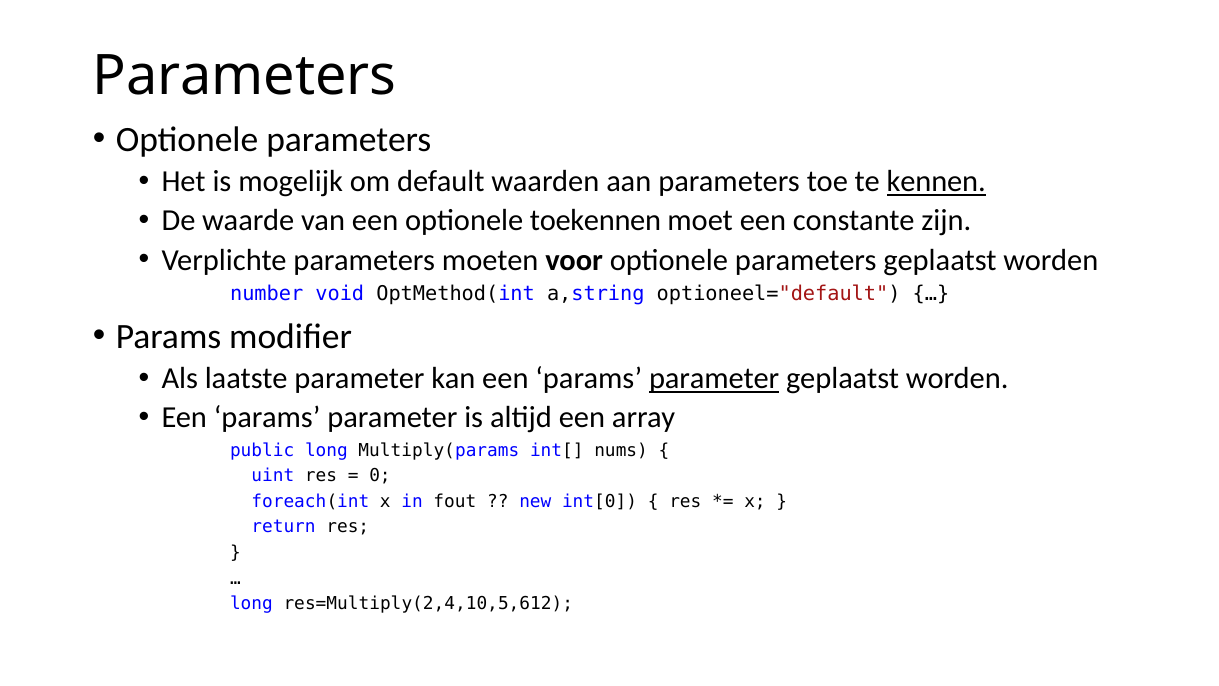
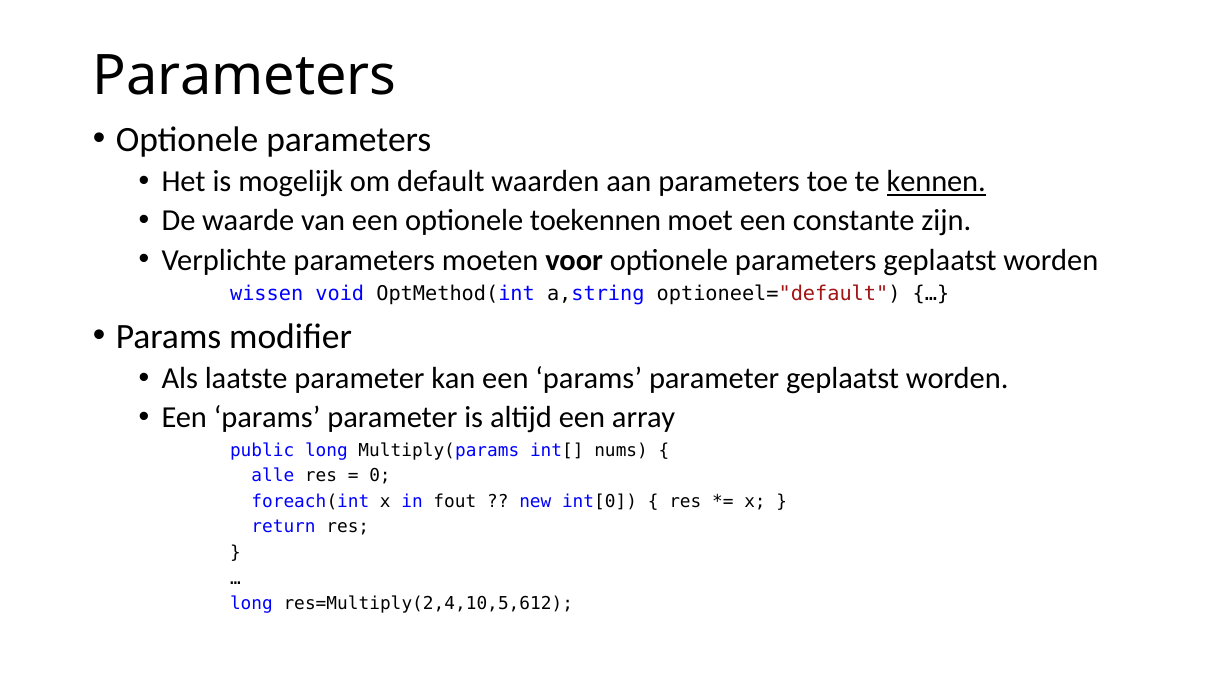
number: number -> wissen
parameter at (714, 378) underline: present -> none
uint: uint -> alle
